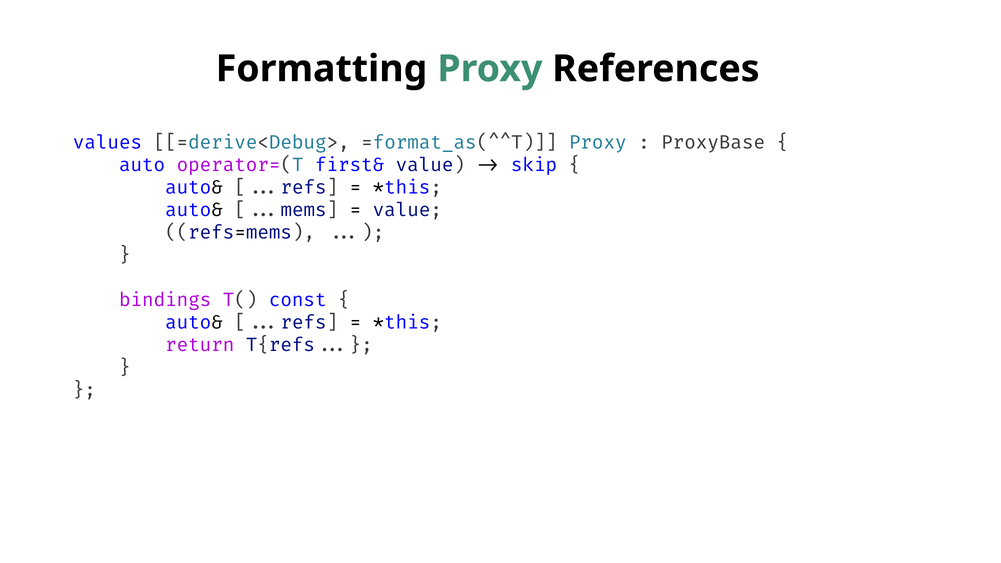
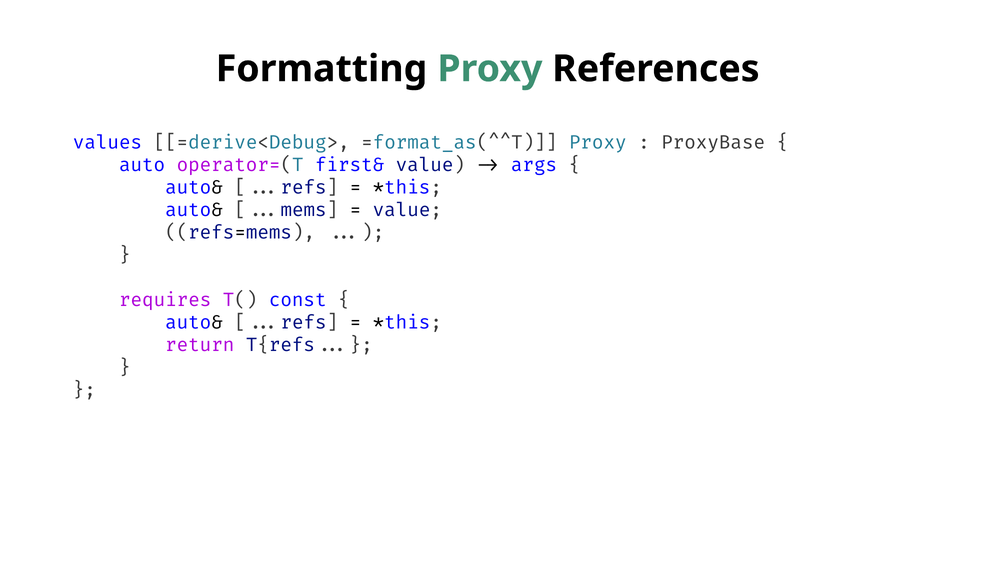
skip: skip -> args
bindings: bindings -> requires
